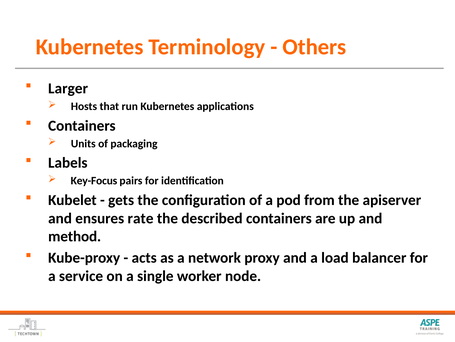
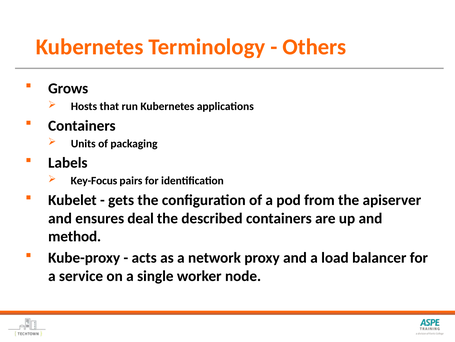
Larger: Larger -> Grows
rate: rate -> deal
